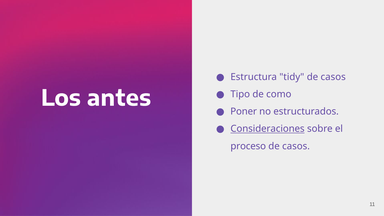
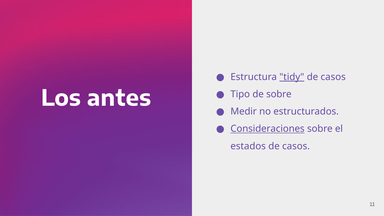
tidy underline: none -> present
de como: como -> sobre
Poner: Poner -> Medir
proceso: proceso -> estados
